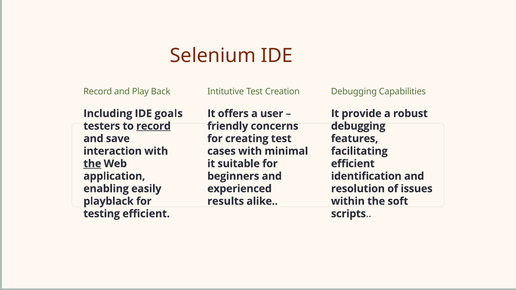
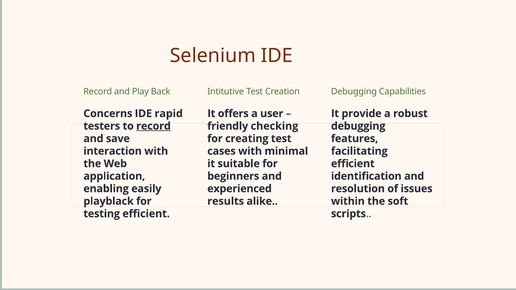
Including: Including -> Concerns
goals: goals -> rapid
concerns: concerns -> checking
the at (92, 164) underline: present -> none
